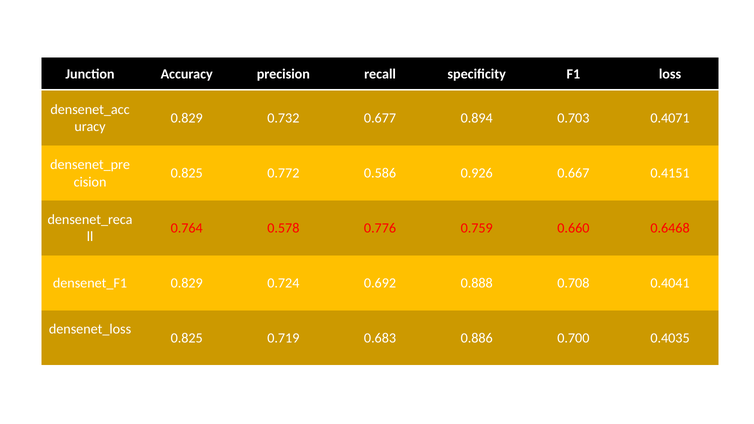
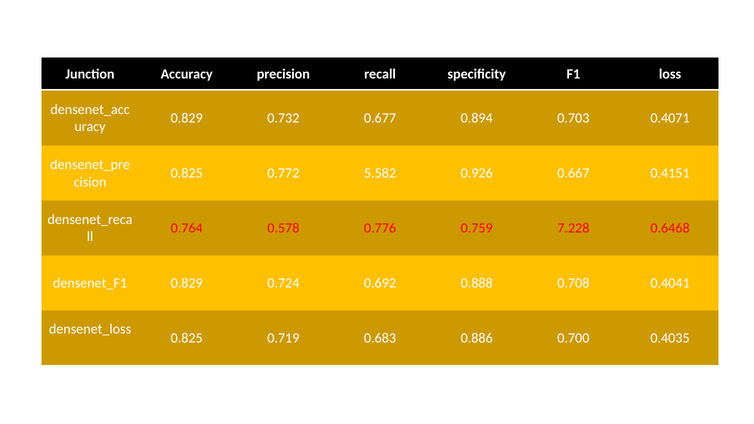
0.586: 0.586 -> 5.582
0.660: 0.660 -> 7.228
